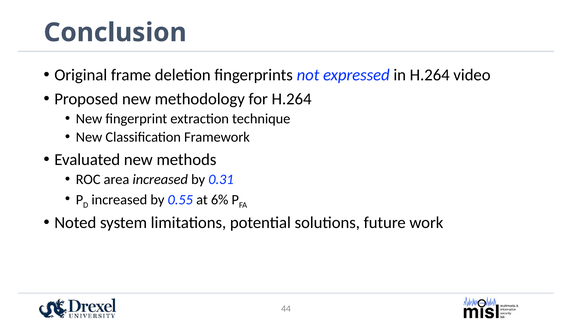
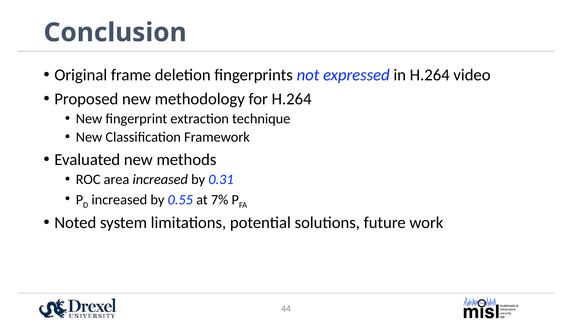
6%: 6% -> 7%
